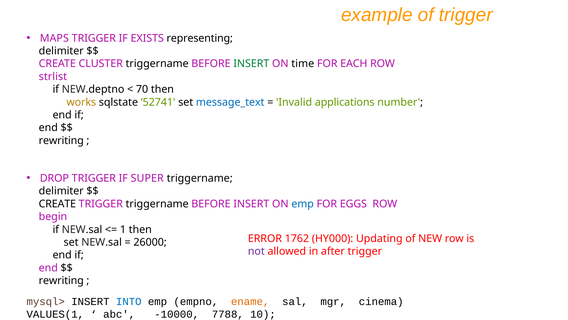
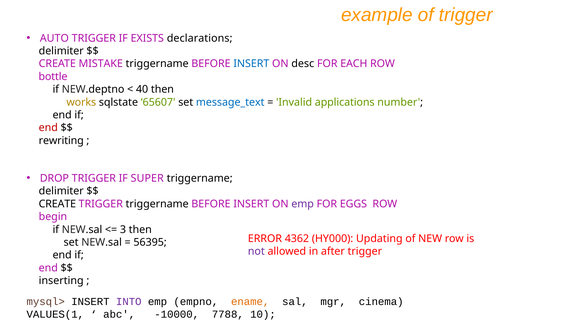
MAPS: MAPS -> AUTO
representing: representing -> declarations
CLUSTER: CLUSTER -> MISTAKE
INSERT at (251, 64) colour: green -> blue
time: time -> desc
strlist: strlist -> bottle
70: 70 -> 40
52741: 52741 -> 65607
end at (48, 128) colour: black -> red
emp at (303, 204) colour: blue -> purple
1: 1 -> 3
1762: 1762 -> 4362
26000: 26000 -> 56395
rewriting at (61, 280): rewriting -> inserting
INTO colour: blue -> purple
